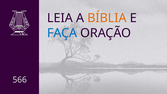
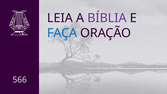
BÍBLIA colour: orange -> purple
